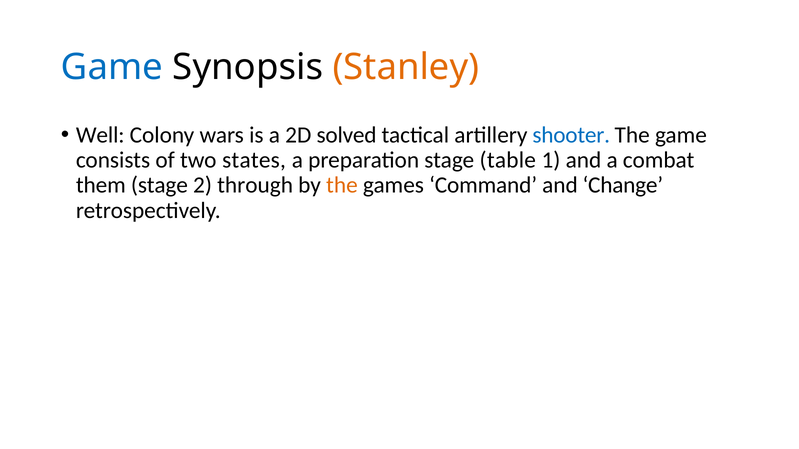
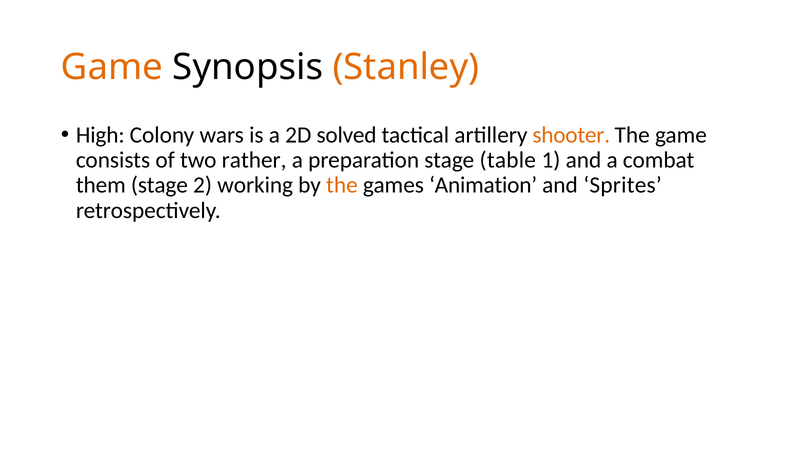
Game at (112, 67) colour: blue -> orange
Well: Well -> High
shooter colour: blue -> orange
states: states -> rather
through: through -> working
Command: Command -> Animation
Change: Change -> Sprites
